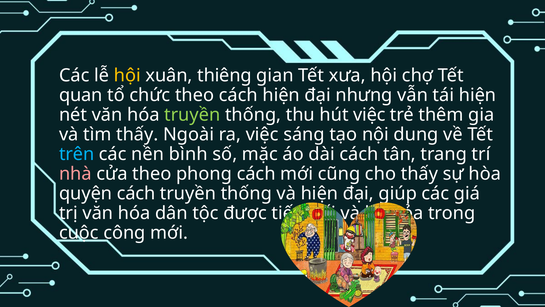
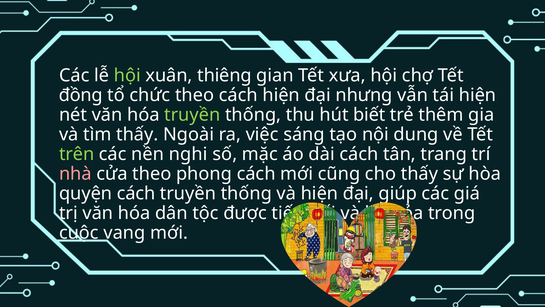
hội at (127, 75) colour: yellow -> light green
quan: quan -> đồng
hút việc: việc -> biết
trên colour: light blue -> light green
bình: bình -> nghi
công: công -> vang
